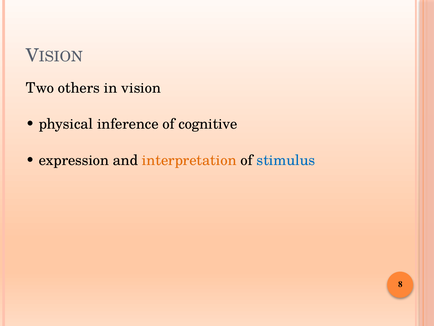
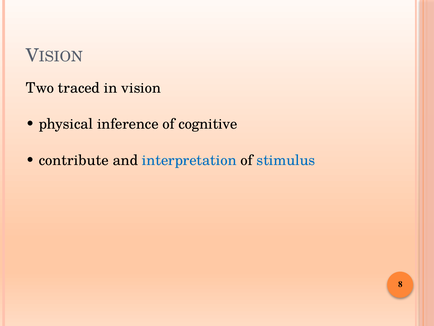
others: others -> traced
expression: expression -> contribute
interpretation colour: orange -> blue
